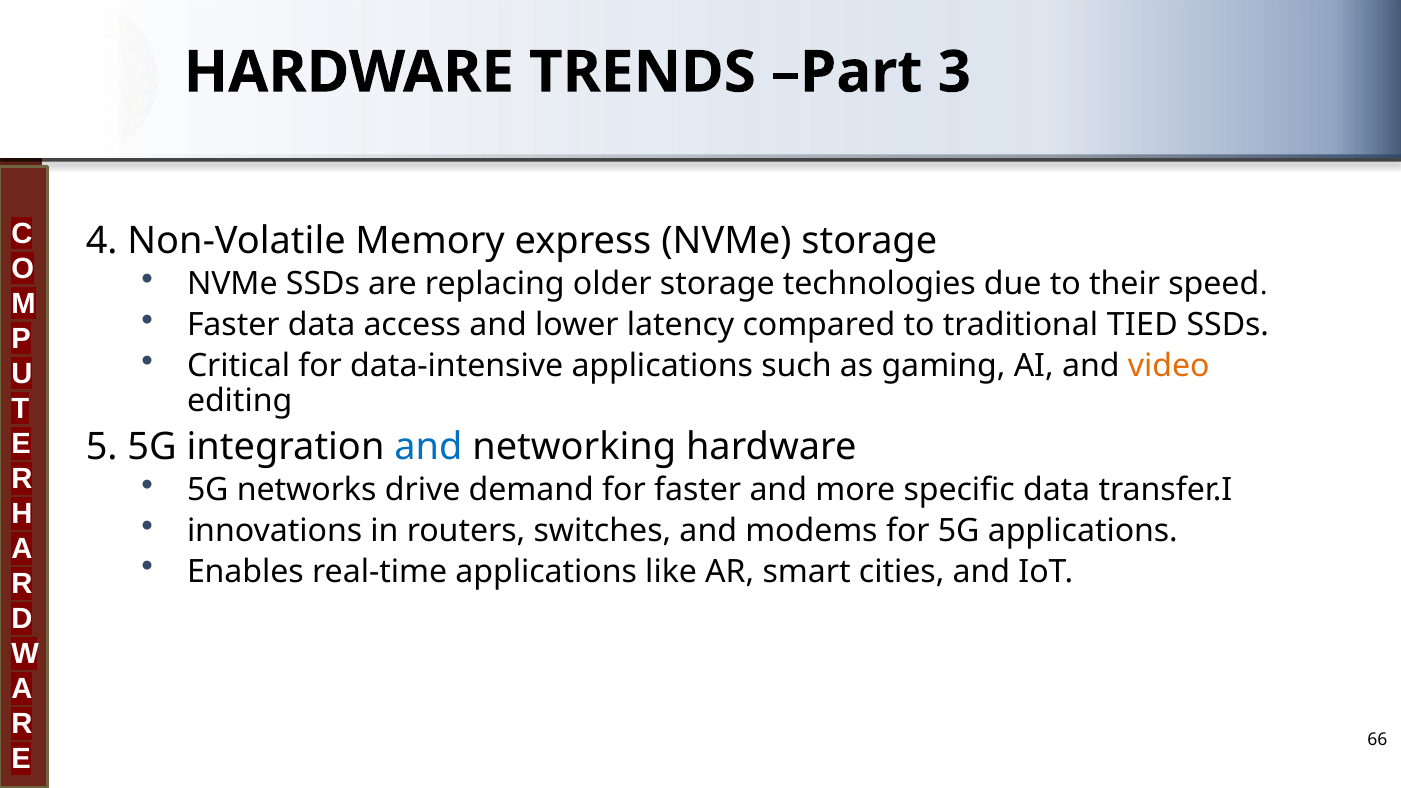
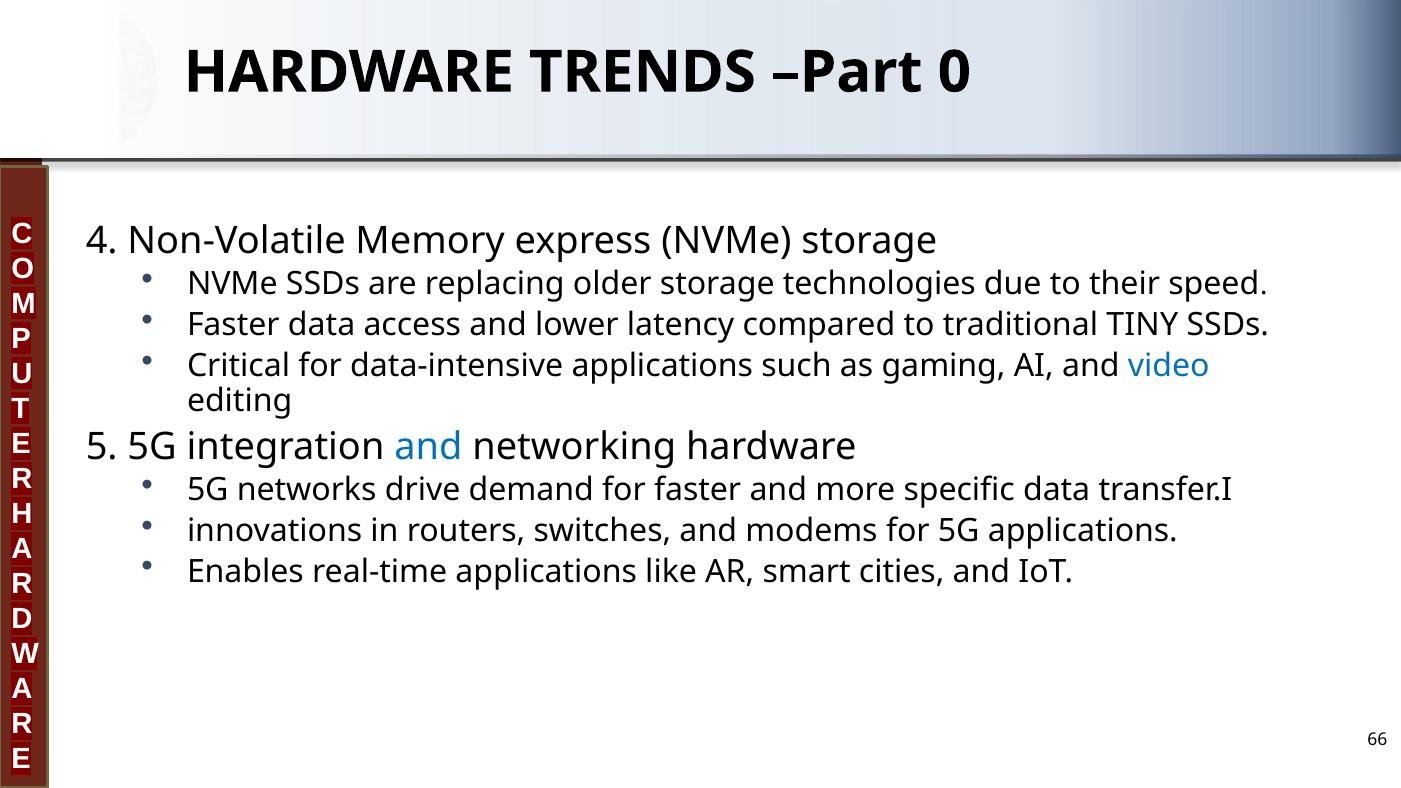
3: 3 -> 0
TIED: TIED -> TINY
video colour: orange -> blue
